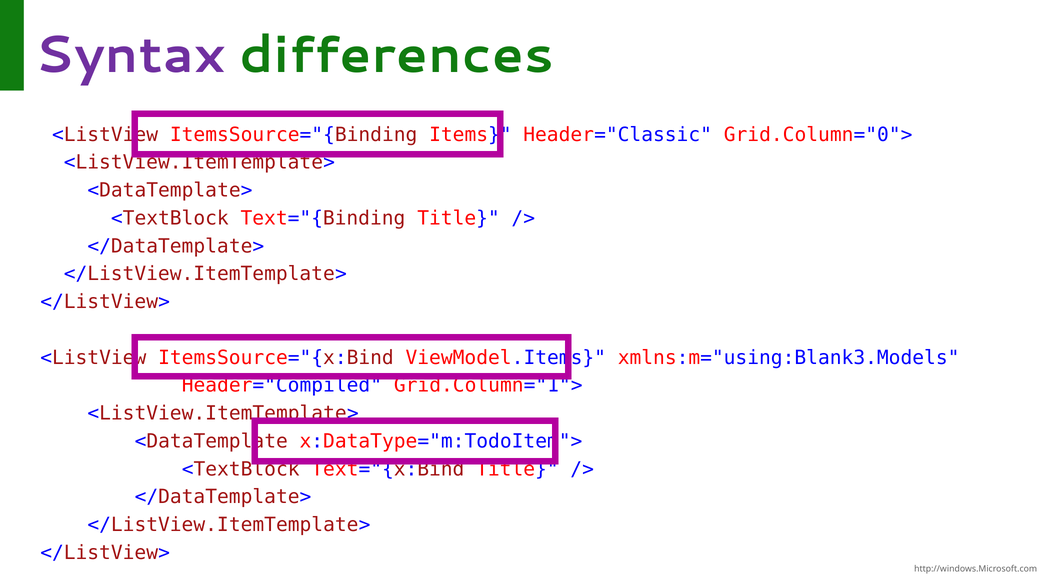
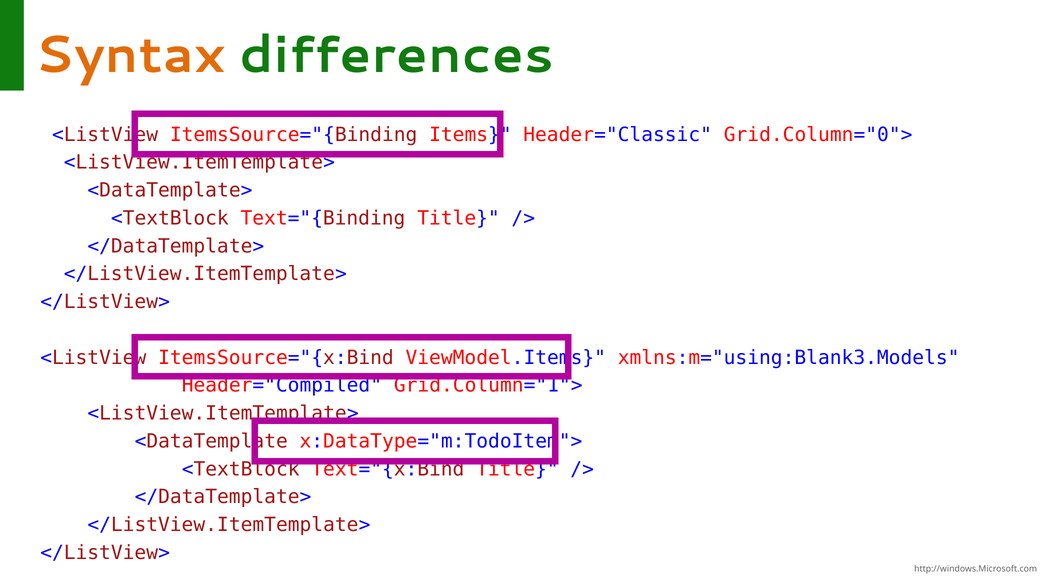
Syntax colour: purple -> orange
